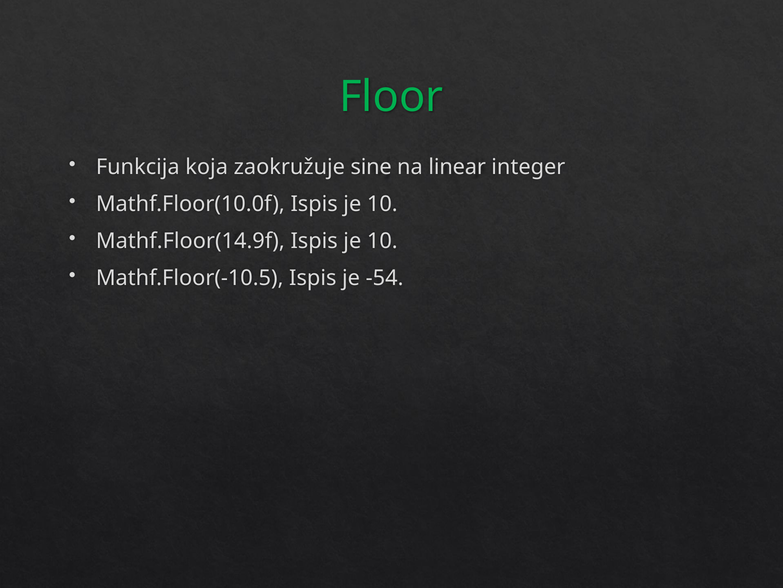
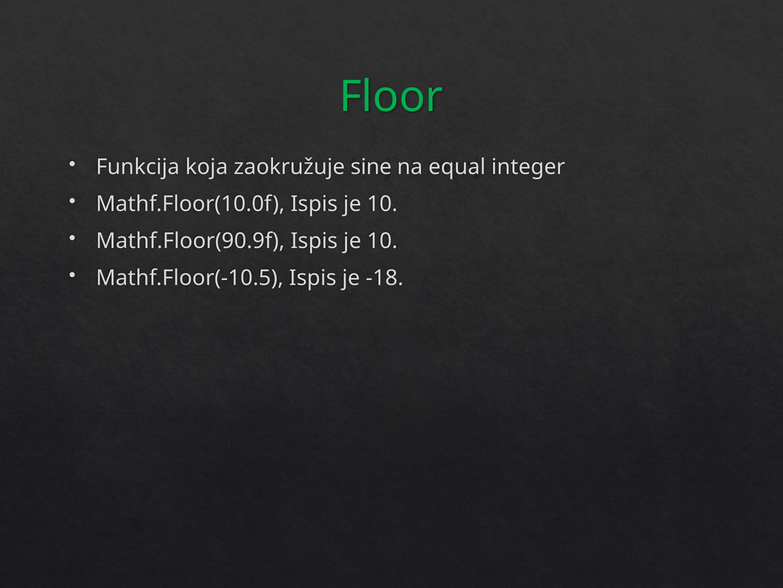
linear: linear -> equal
Mathf.Floor(14.9f: Mathf.Floor(14.9f -> Mathf.Floor(90.9f
-54: -54 -> -18
